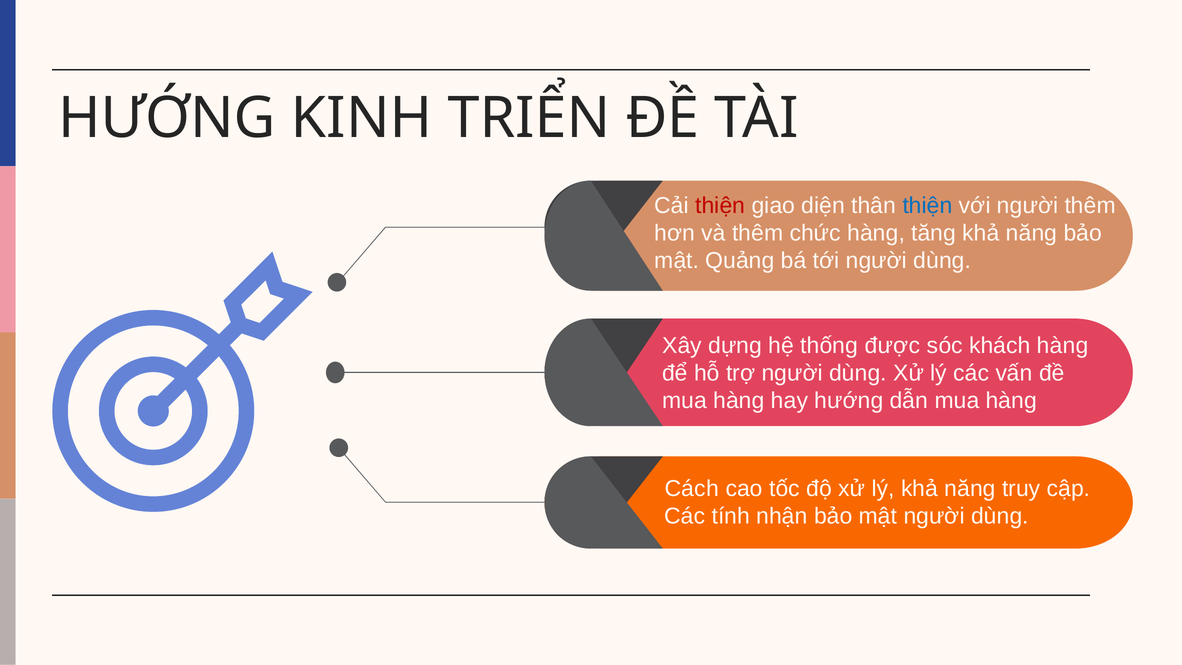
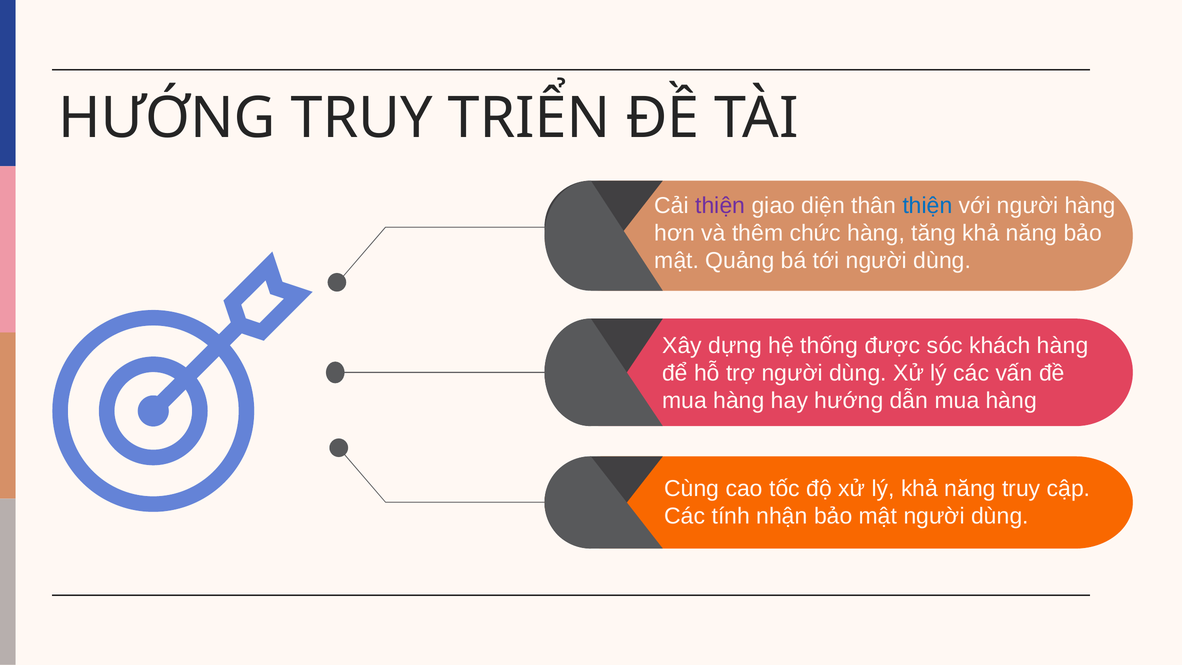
HƯỚNG KINH: KINH -> TRUY
thiện at (720, 205) colour: red -> purple
người thêm: thêm -> hàng
Cách: Cách -> Cùng
